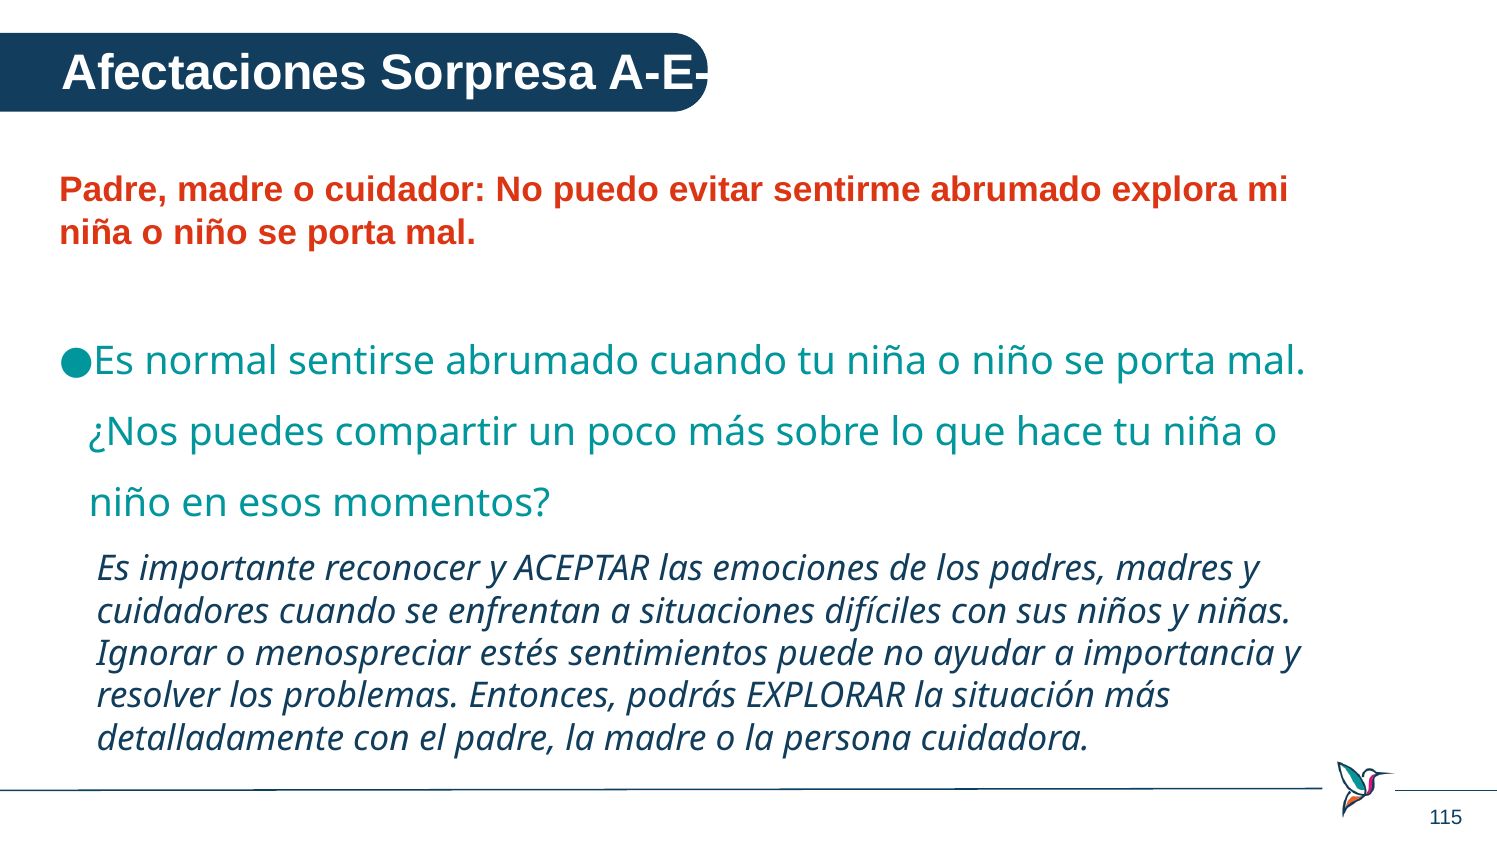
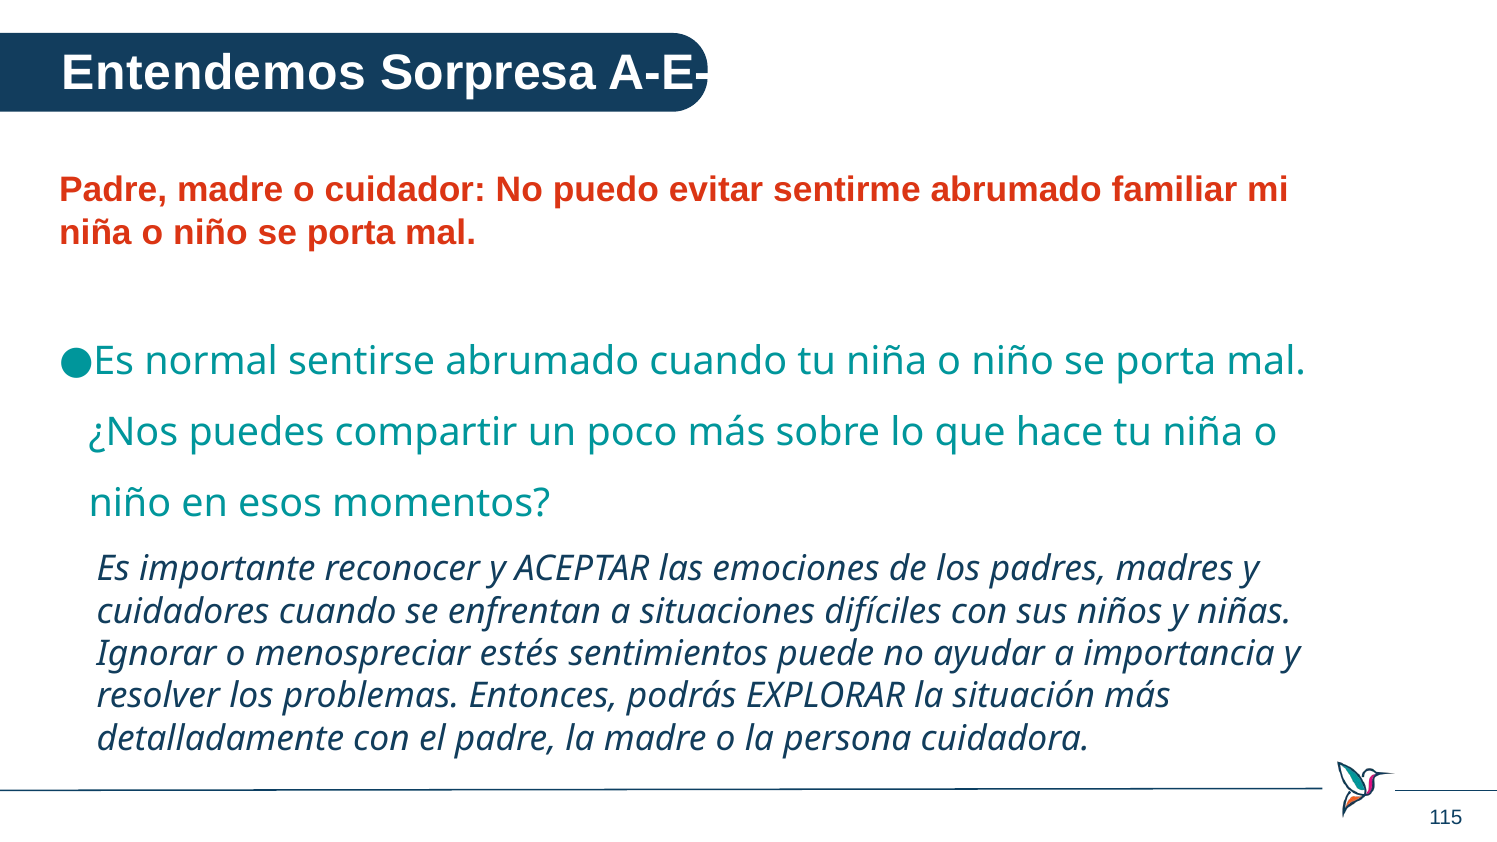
Afectaciones: Afectaciones -> Entendemos
explora: explora -> familiar
